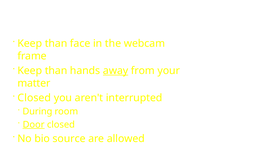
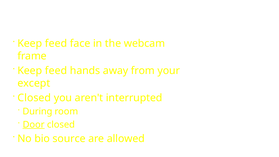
than at (56, 43): than -> feed
than at (56, 71): than -> feed
away underline: present -> none
matter: matter -> except
